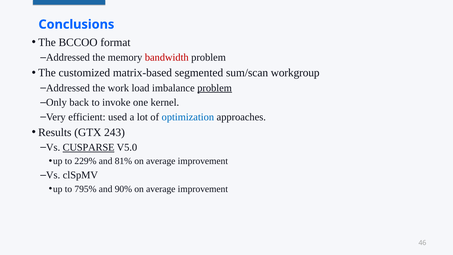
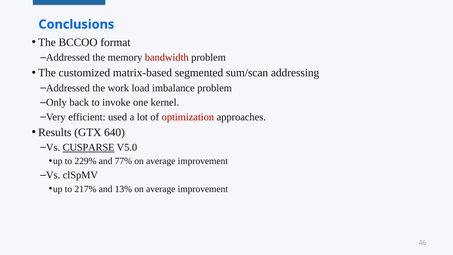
workgroup: workgroup -> addressing
problem at (215, 88) underline: present -> none
optimization colour: blue -> red
243: 243 -> 640
81%: 81% -> 77%
795%: 795% -> 217%
90%: 90% -> 13%
